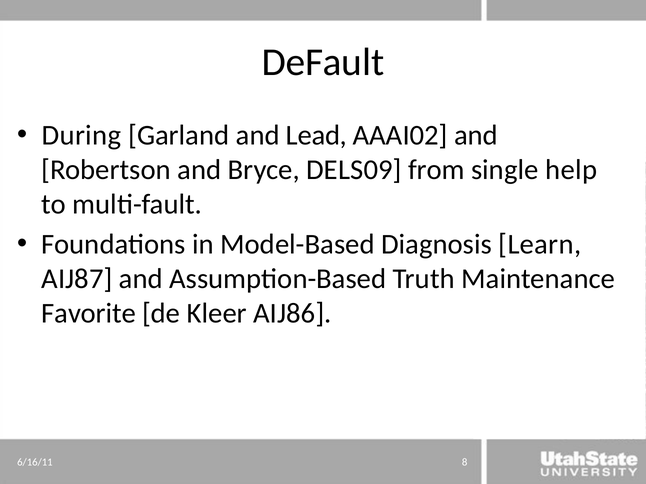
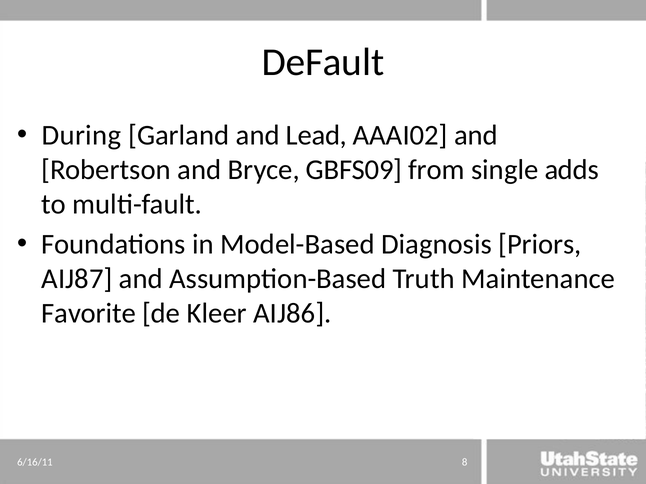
DELS09: DELS09 -> GBFS09
help: help -> adds
Learn: Learn -> Priors
